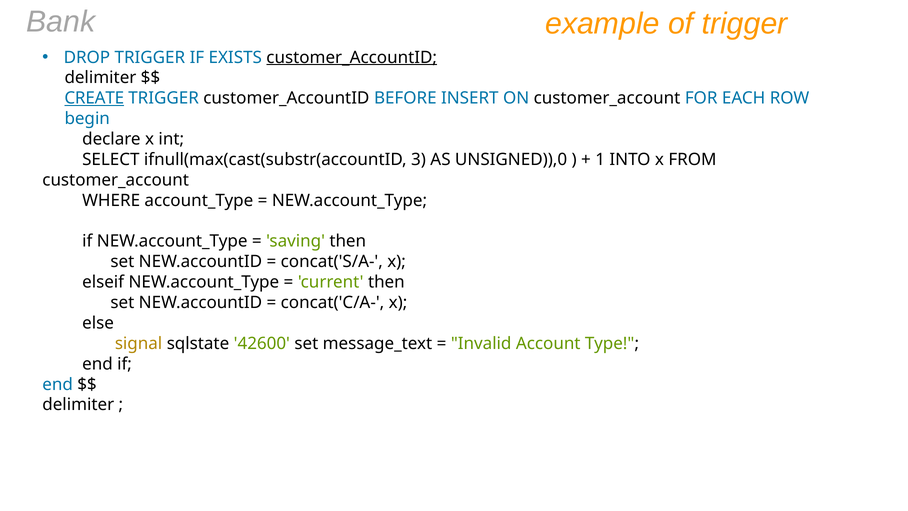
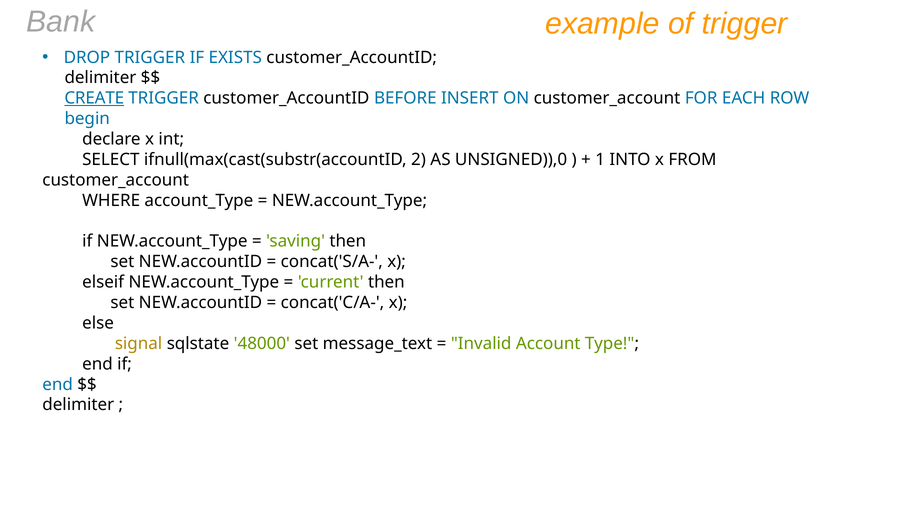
customer_AccountID at (352, 57) underline: present -> none
3: 3 -> 2
42600: 42600 -> 48000
